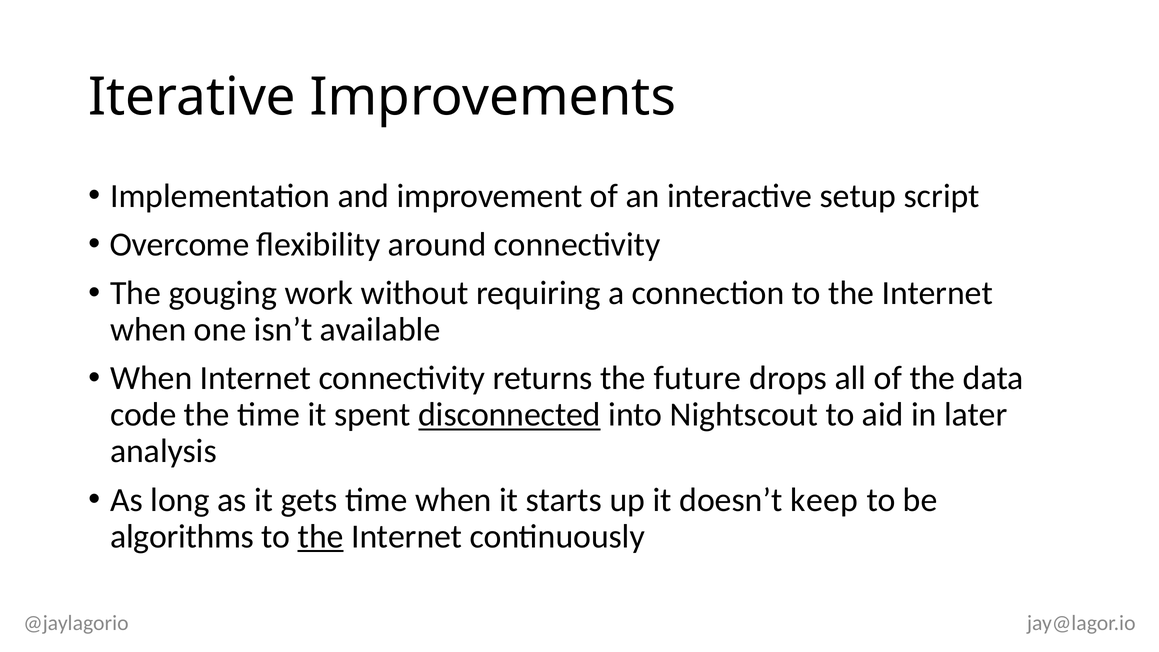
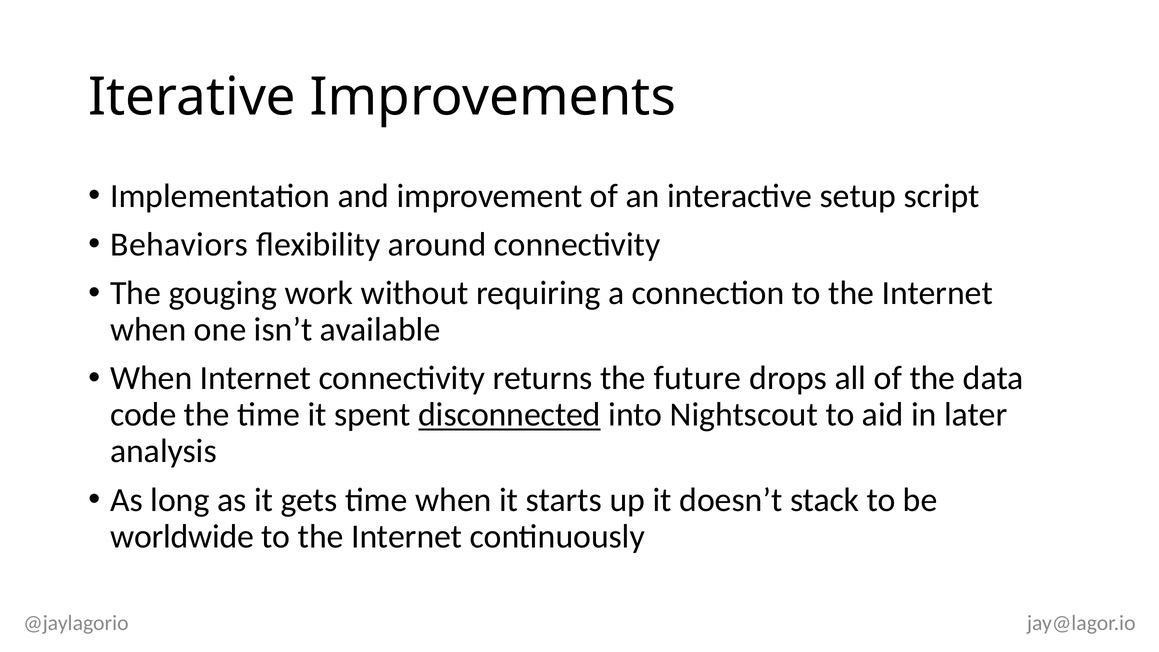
Overcome: Overcome -> Behaviors
keep: keep -> stack
algorithms: algorithms -> worldwide
the at (321, 536) underline: present -> none
